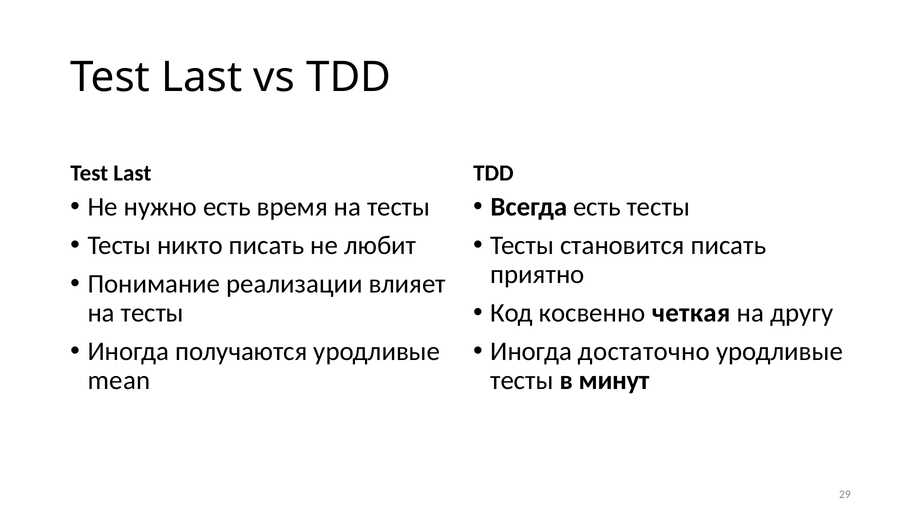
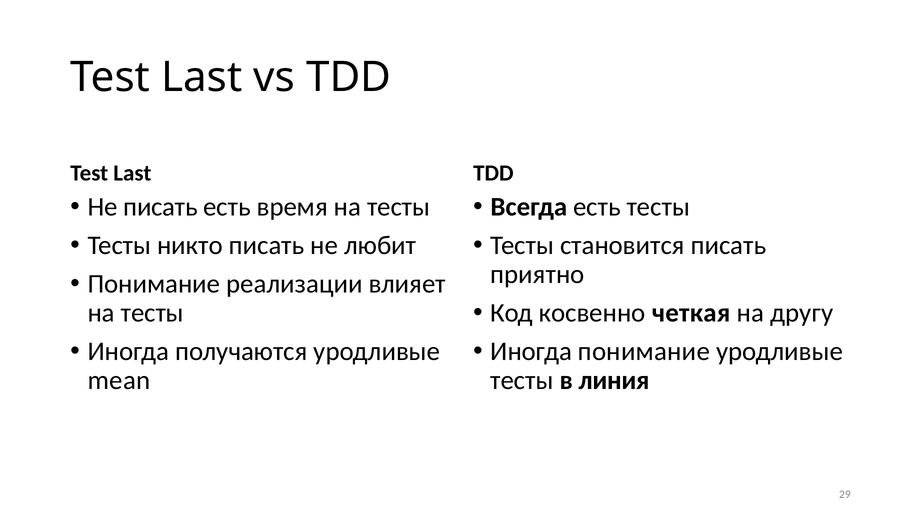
Не нужно: нужно -> писать
Иногда достаточно: достаточно -> понимание
минут: минут -> линия
